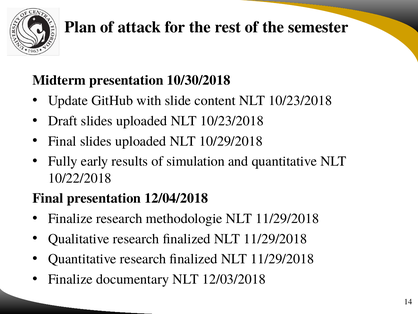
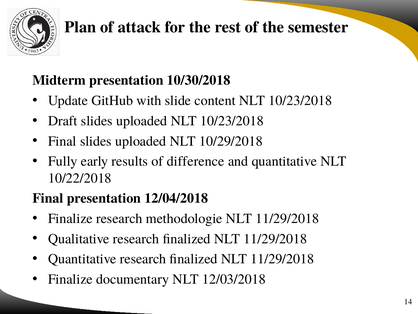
simulation: simulation -> difference
